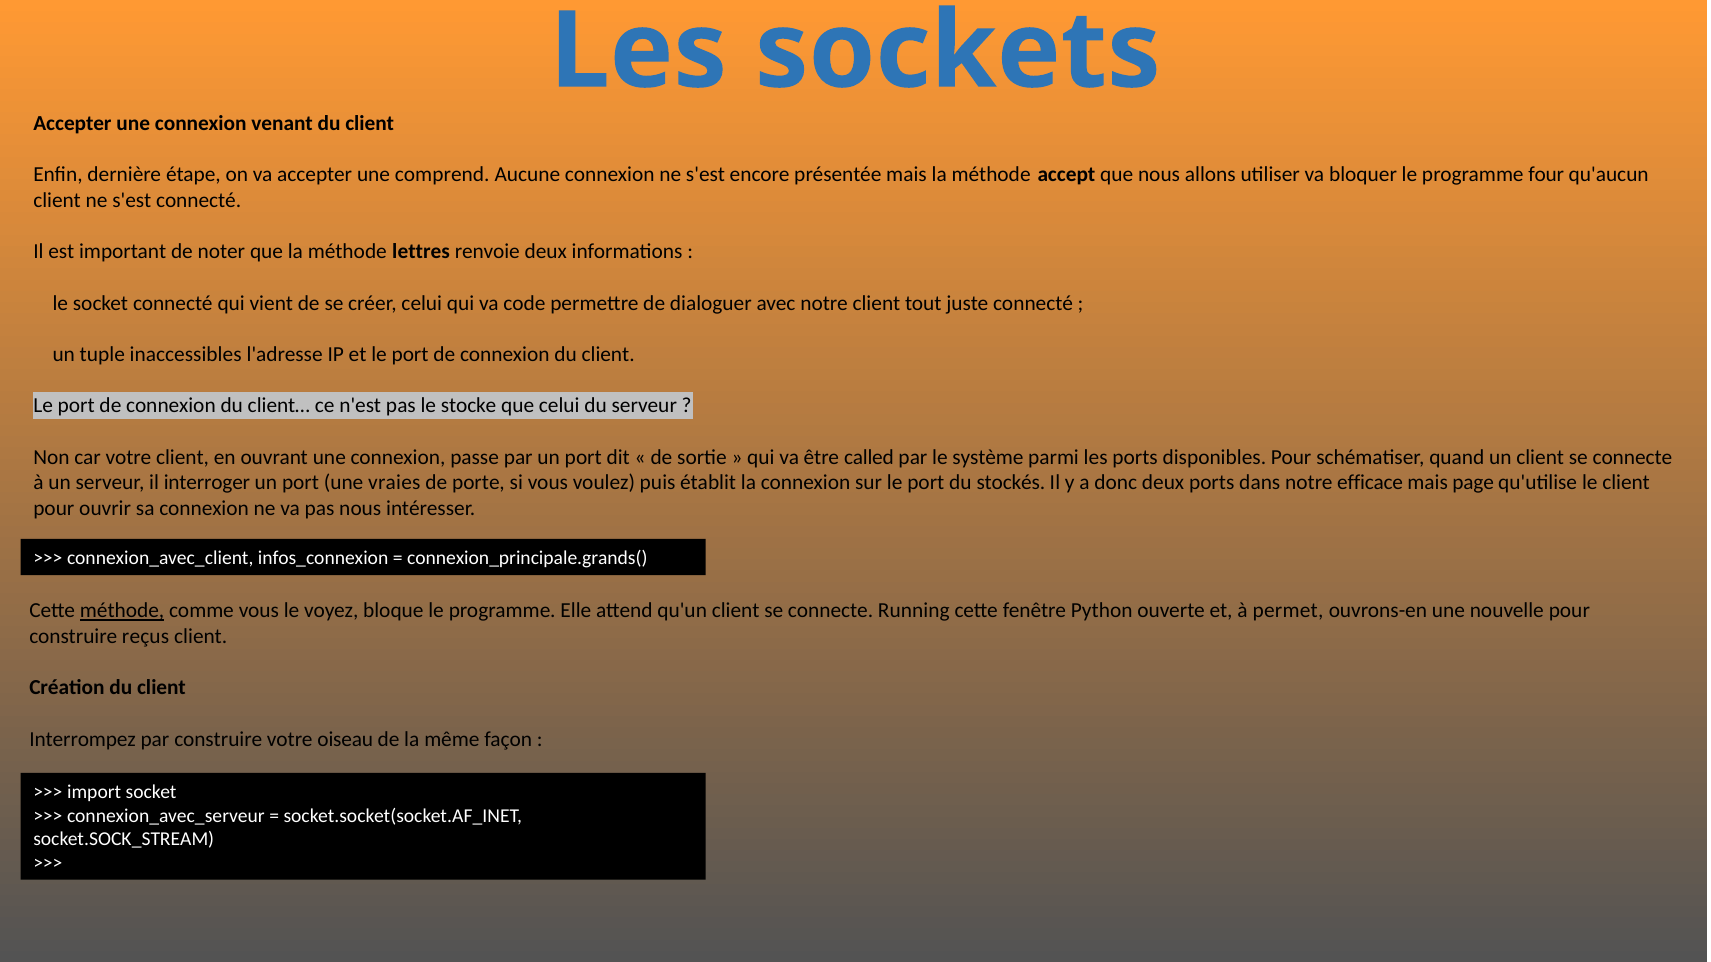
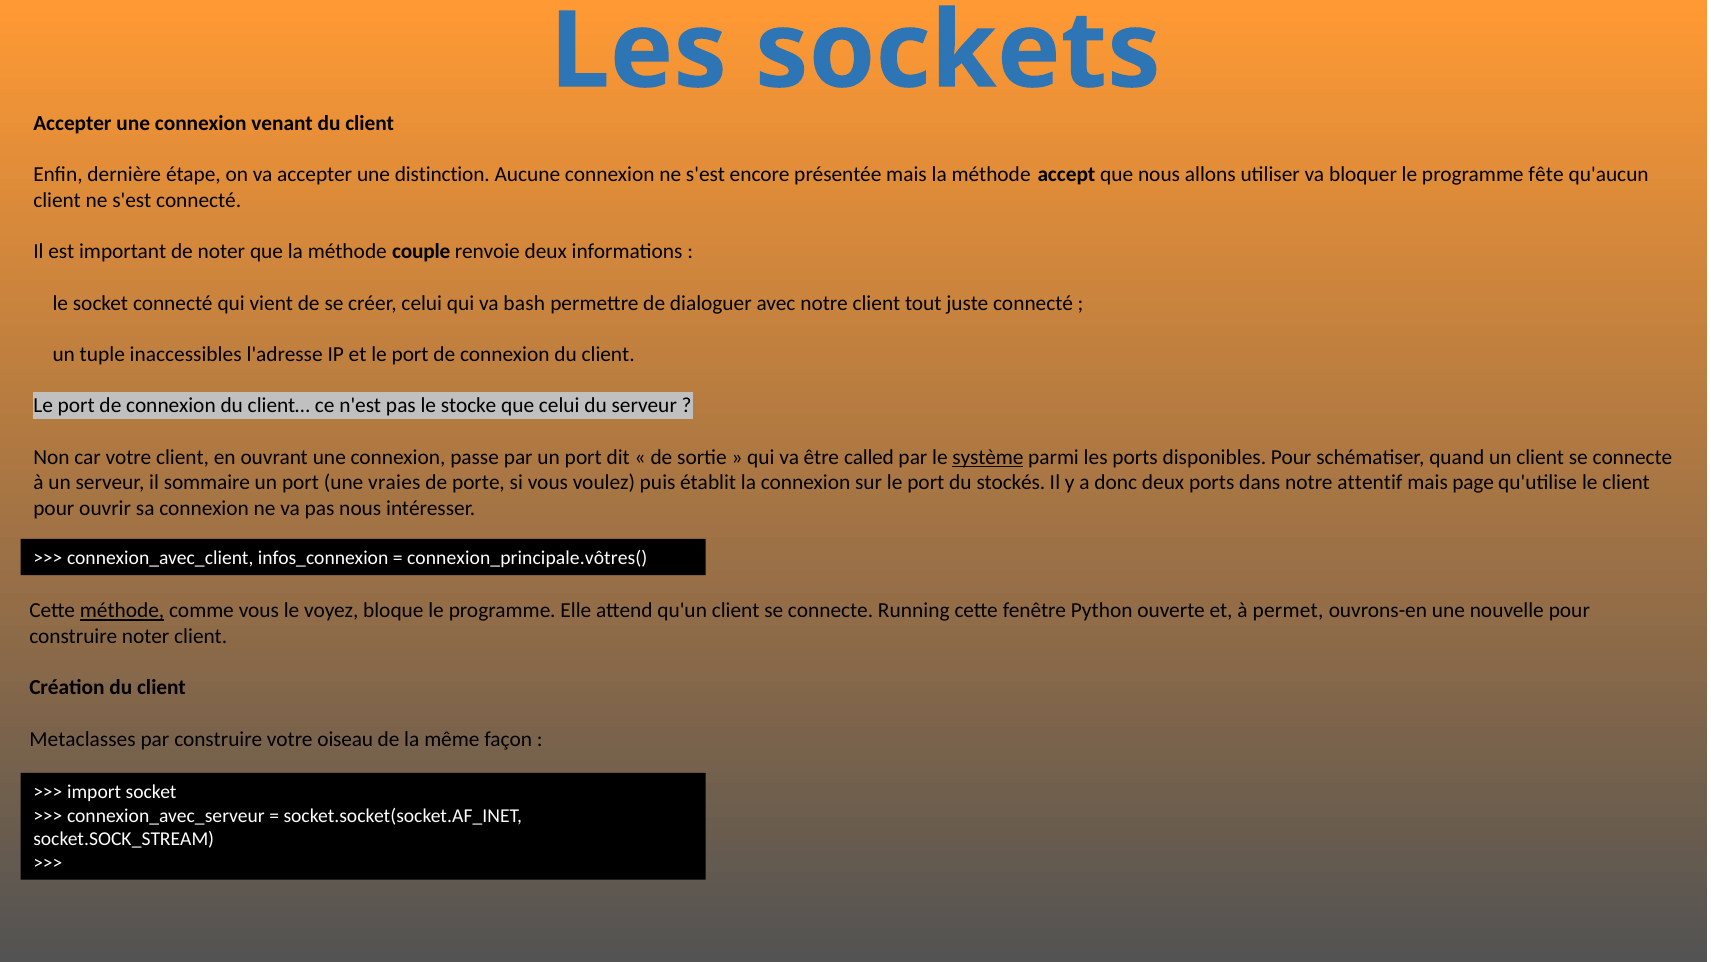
comprend: comprend -> distinction
four: four -> fête
lettres: lettres -> couple
code: code -> bash
système underline: none -> present
interroger: interroger -> sommaire
efficace: efficace -> attentif
connexion_principale.grands(: connexion_principale.grands( -> connexion_principale.vôtres(
construire reçus: reçus -> noter
Interrompez: Interrompez -> Metaclasses
